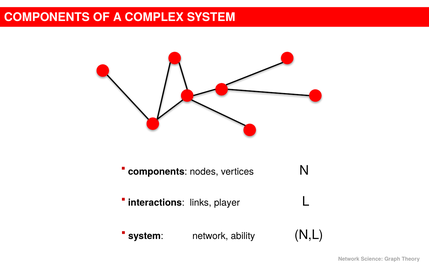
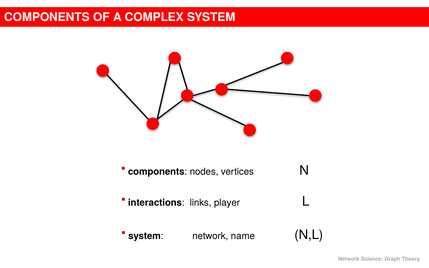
ability: ability -> name
